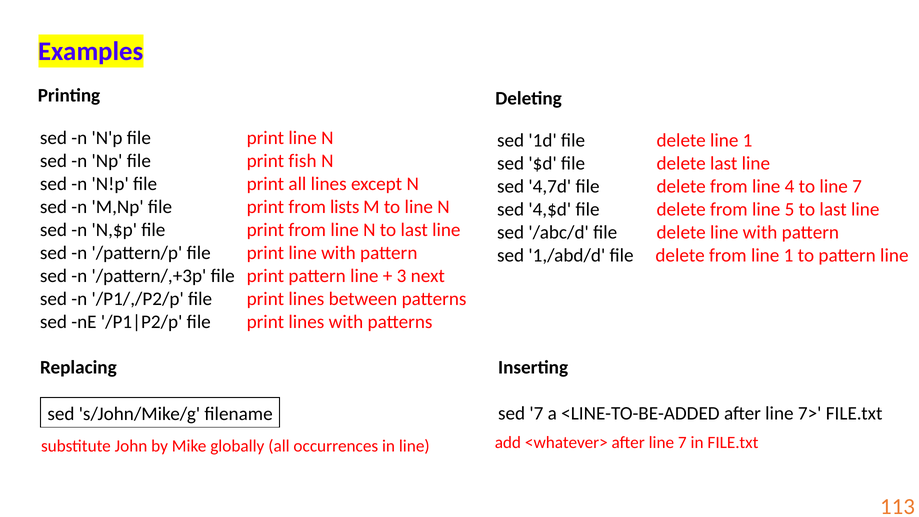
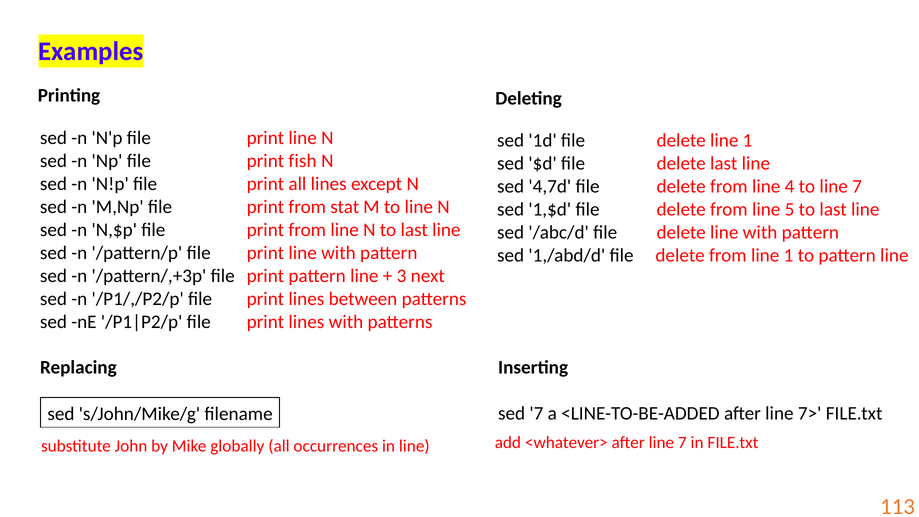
lists: lists -> stat
4,$d: 4,$d -> 1,$d
